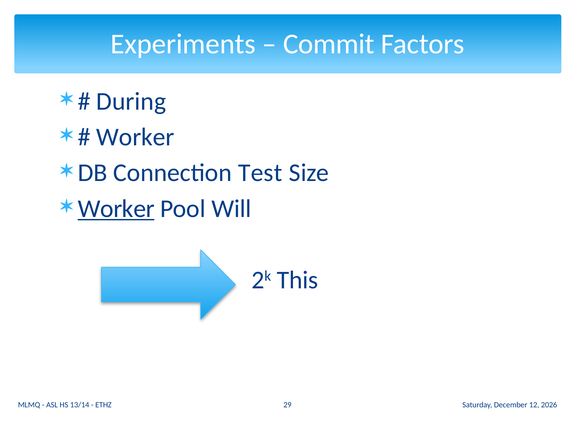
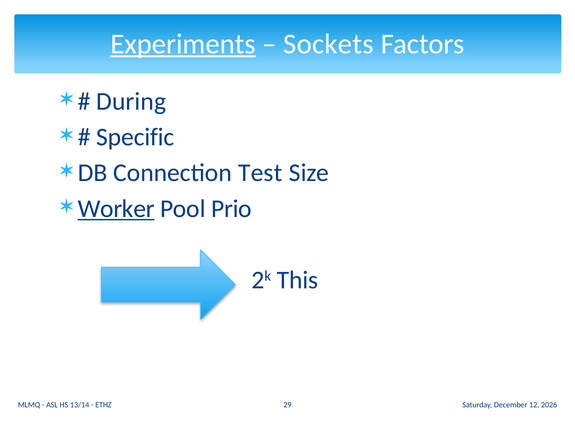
Experiments underline: none -> present
Commit: Commit -> Sockets
Worker at (135, 137): Worker -> Specific
Will: Will -> Prio
